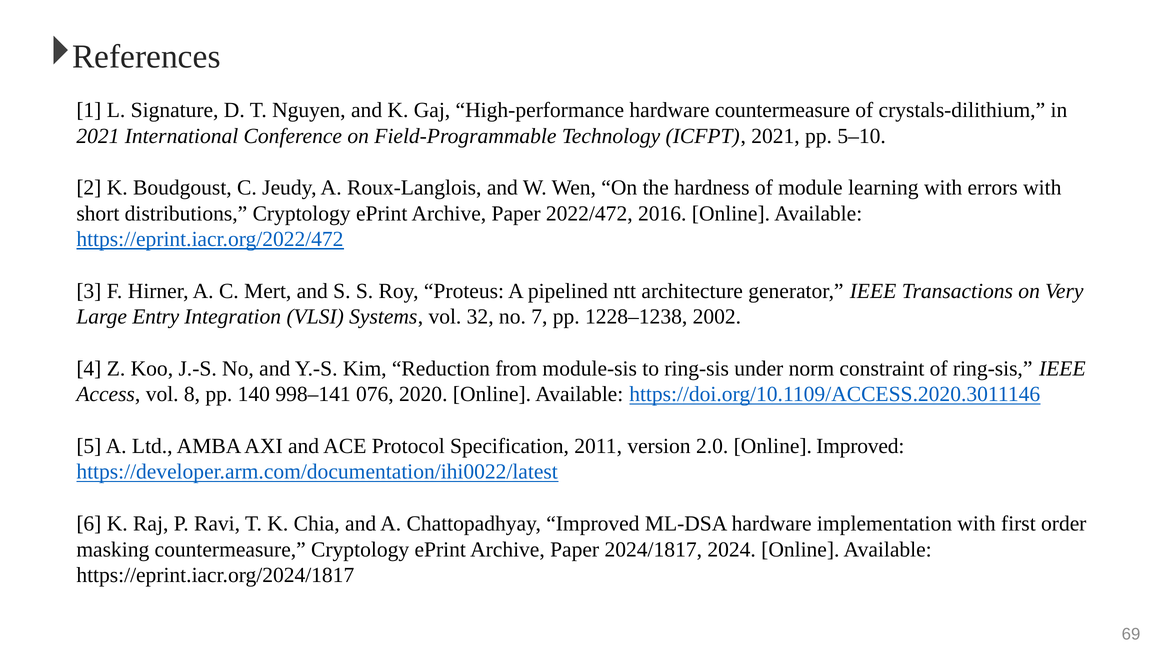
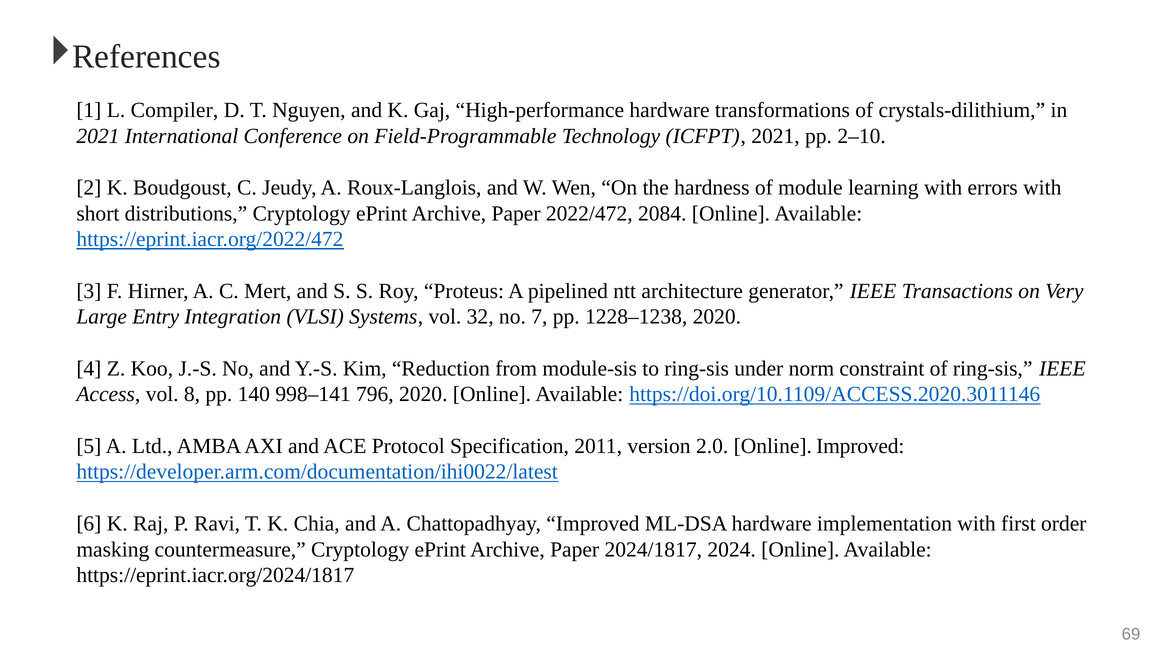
Signature: Signature -> Compiler
hardware countermeasure: countermeasure -> transformations
5–10: 5–10 -> 2–10
2016: 2016 -> 2084
1228–1238 2002: 2002 -> 2020
076: 076 -> 796
